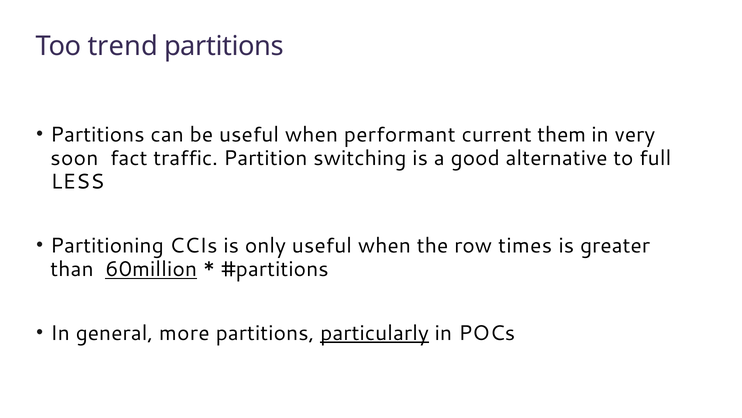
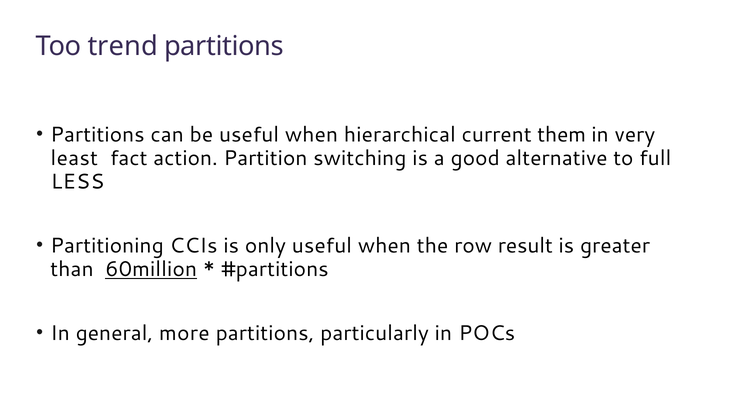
performant: performant -> hierarchical
soon: soon -> least
traffic: traffic -> action
times: times -> result
particularly underline: present -> none
